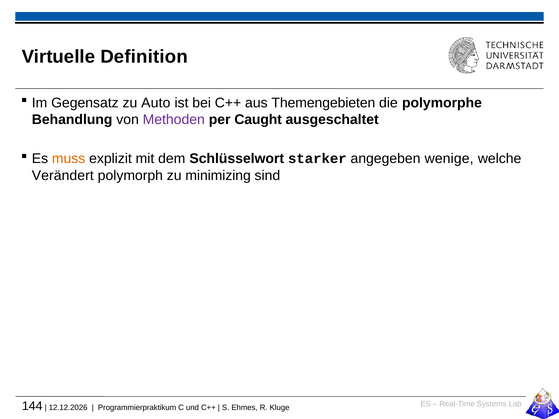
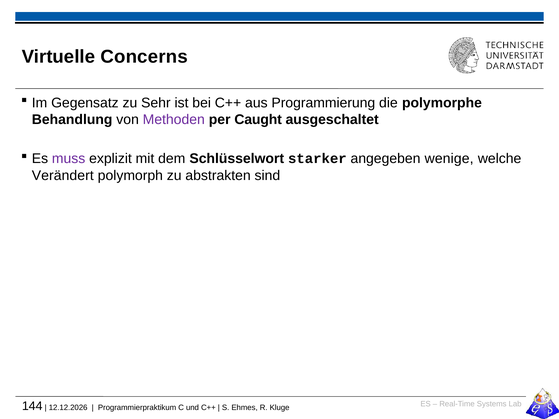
Definition: Definition -> Concerns
Auto: Auto -> Sehr
Themengebieten: Themengebieten -> Programmierung
muss colour: orange -> purple
minimizing: minimizing -> abstrakten
